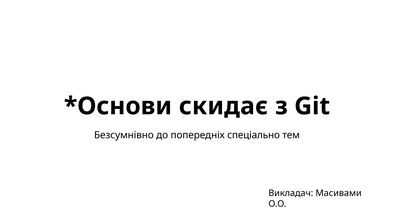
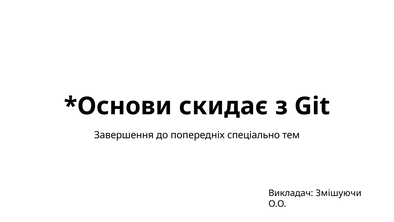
Безсумнівно: Безсумнівно -> Завершення
Масивами: Масивами -> Змішуючи
